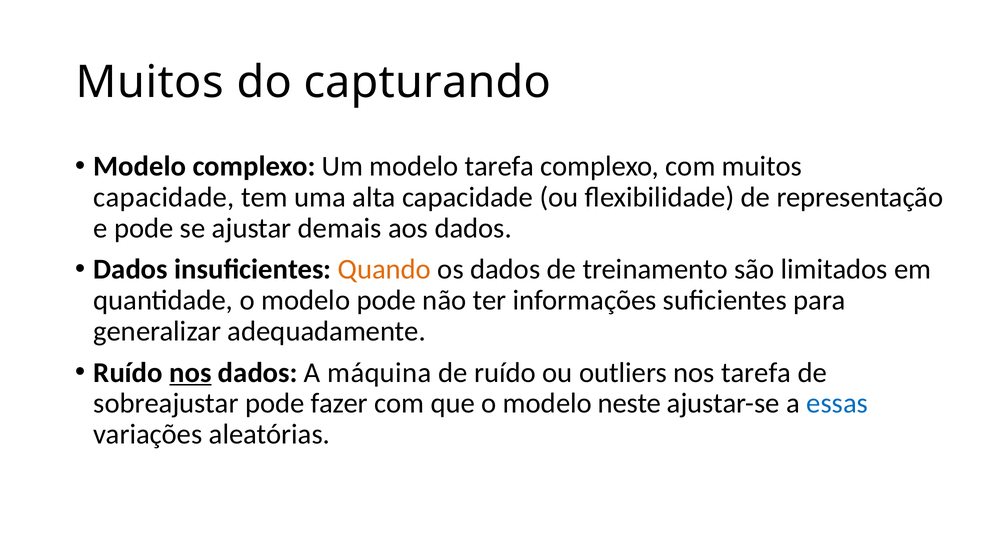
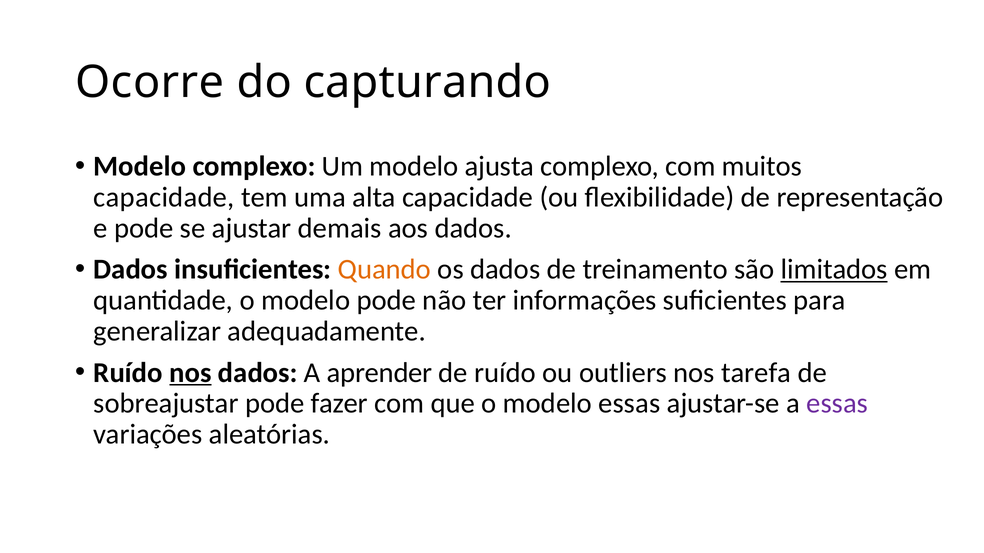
Muitos at (150, 83): Muitos -> Ocorre
modelo tarefa: tarefa -> ajusta
limitados underline: none -> present
máquina: máquina -> aprender
modelo neste: neste -> essas
essas at (837, 404) colour: blue -> purple
